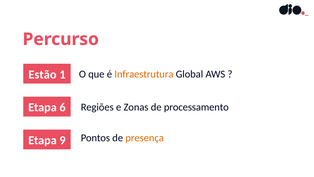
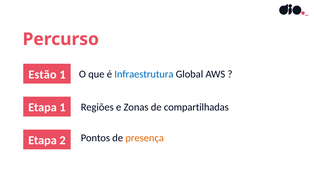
Infraestrutura colour: orange -> blue
Etapa 6: 6 -> 1
processamento: processamento -> compartilhadas
9: 9 -> 2
